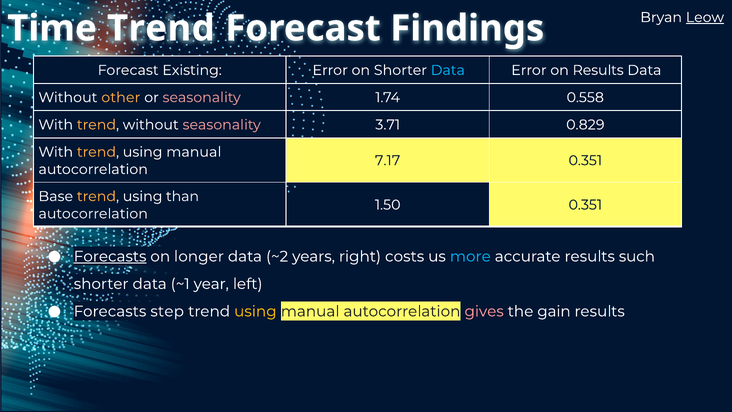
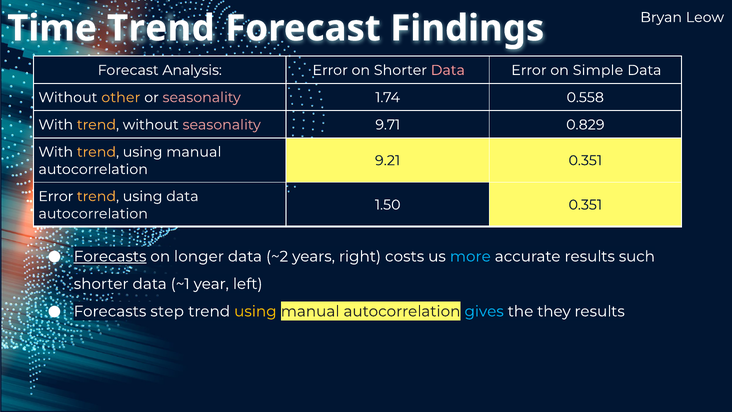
Leow underline: present -> none
Existing: Existing -> Analysis
Data at (448, 70) colour: light blue -> pink
on Results: Results -> Simple
3.71: 3.71 -> 9.71
7.17: 7.17 -> 9.21
Base at (56, 196): Base -> Error
using than: than -> data
gives colour: pink -> light blue
gain: gain -> they
